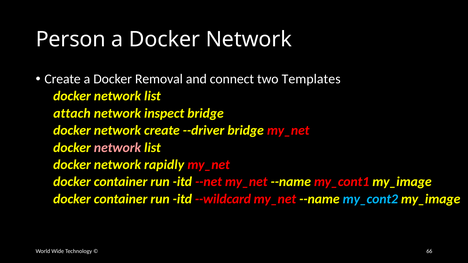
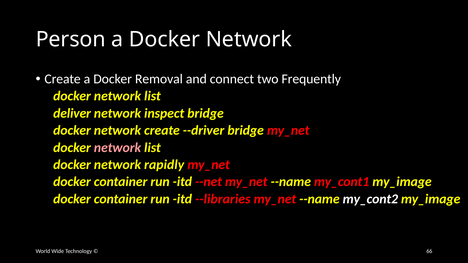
Templates: Templates -> Frequently
attach: attach -> deliver
--wildcard: --wildcard -> --libraries
my_cont2 colour: light blue -> white
